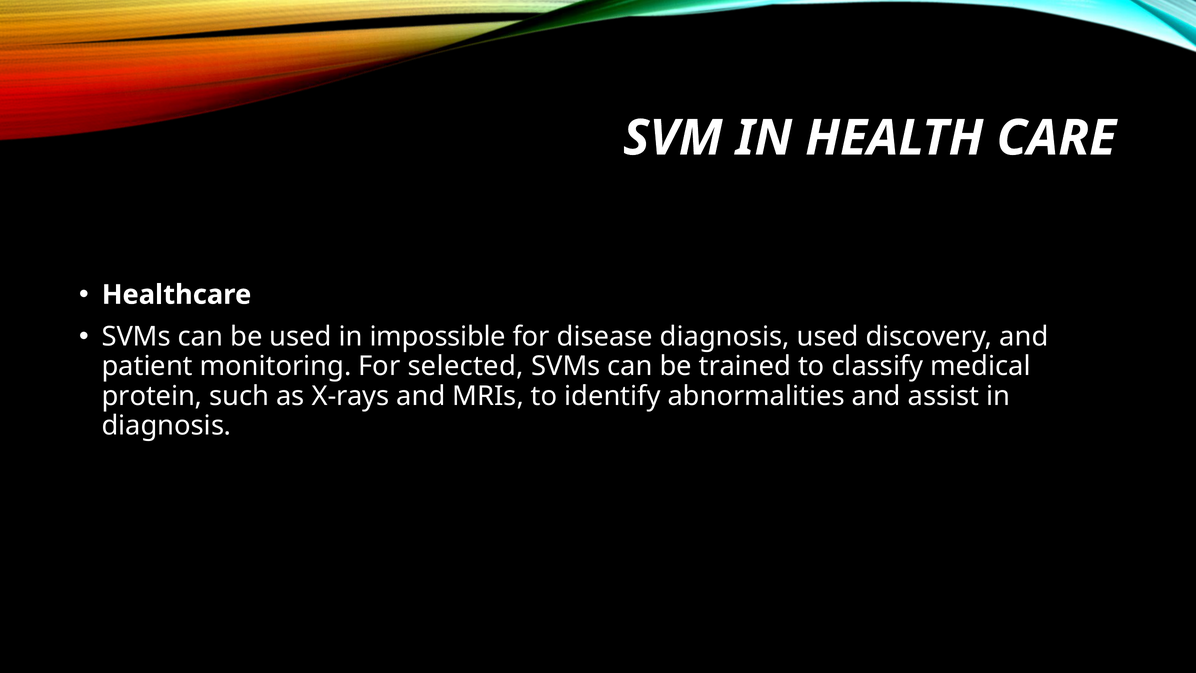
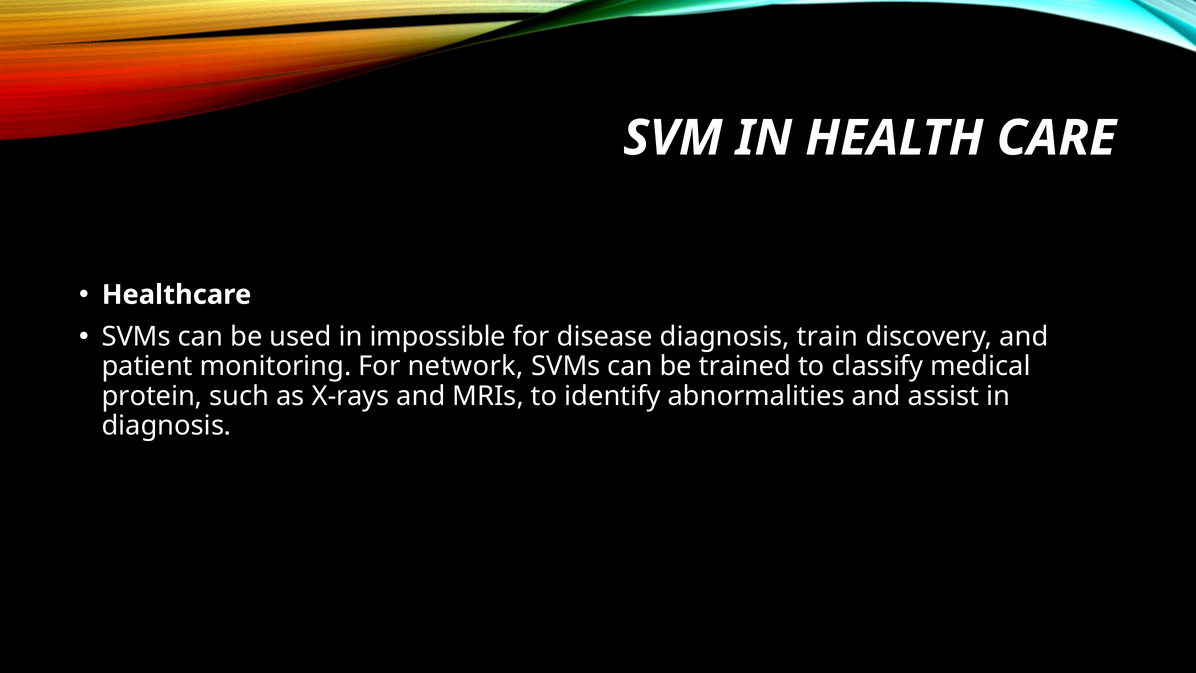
diagnosis used: used -> train
selected: selected -> network
